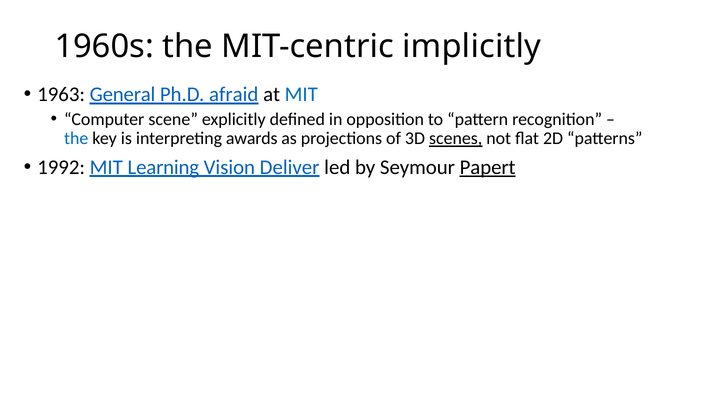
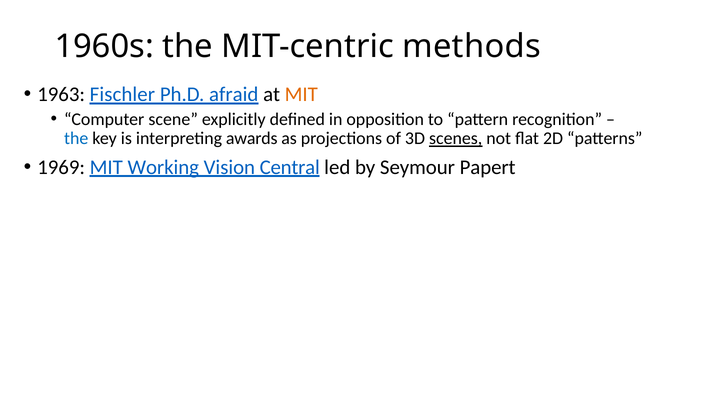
implicitly: implicitly -> methods
General: General -> Fischler
MIT at (301, 95) colour: blue -> orange
1992: 1992 -> 1969
Learning: Learning -> Working
Deliver: Deliver -> Central
Papert underline: present -> none
